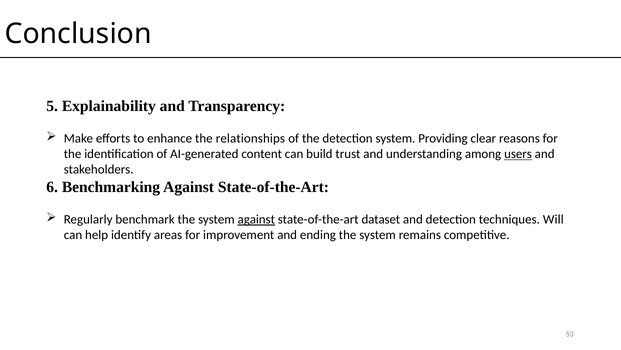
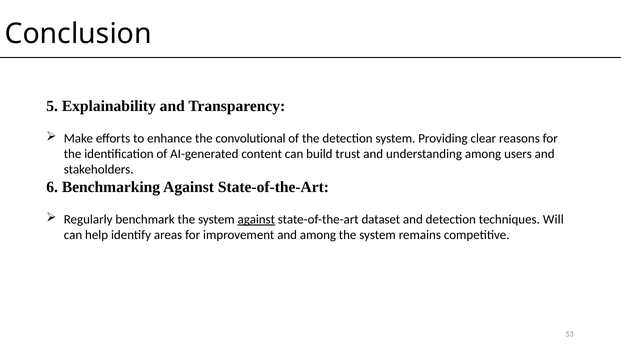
relationships: relationships -> convolutional
users underline: present -> none
and ending: ending -> among
